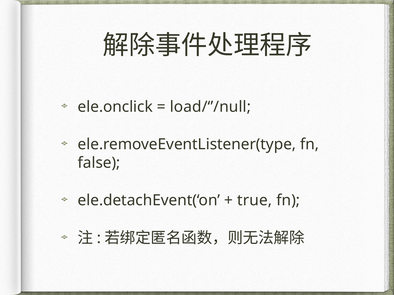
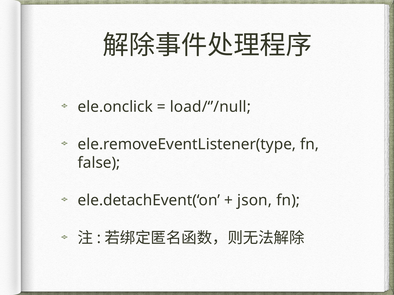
true: true -> json
